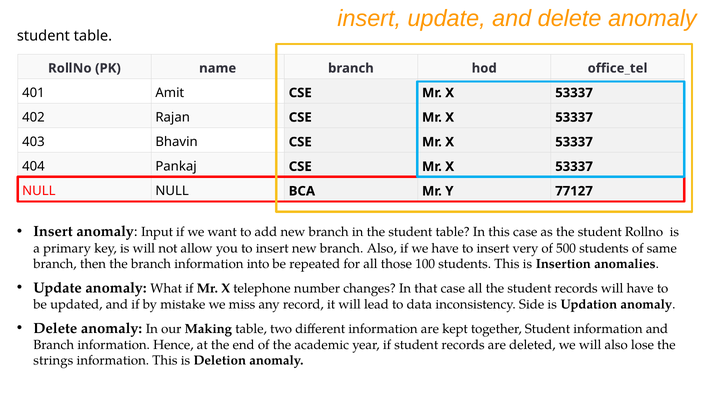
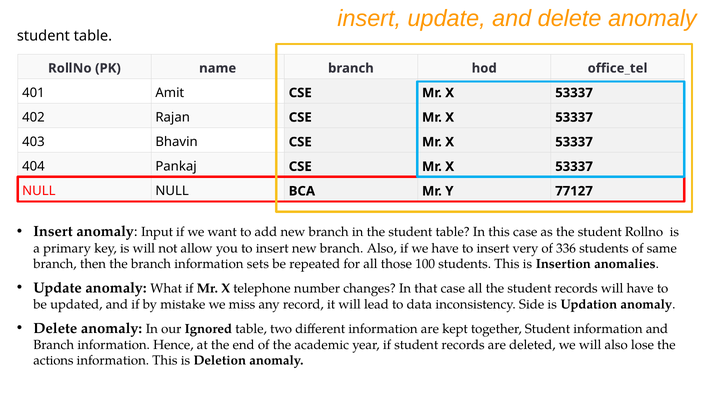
500: 500 -> 336
into: into -> sets
Making: Making -> Ignored
strings: strings -> actions
